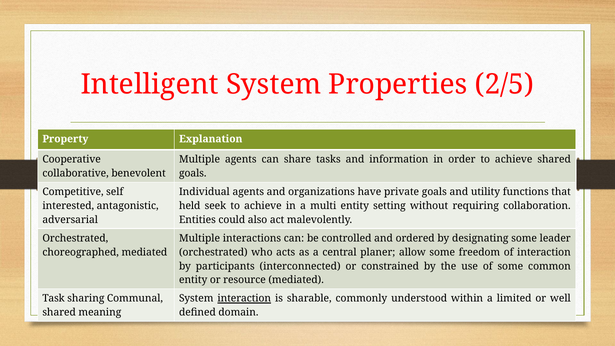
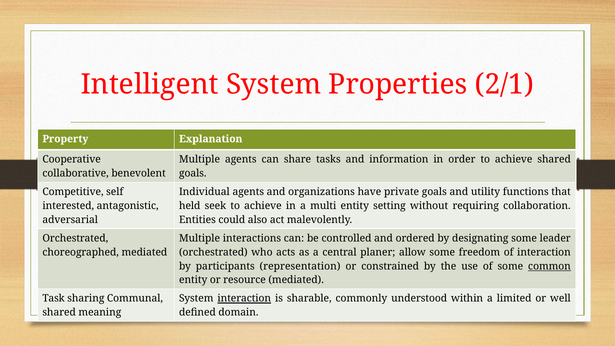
2/5: 2/5 -> 2/1
interconnected: interconnected -> representation
common underline: none -> present
